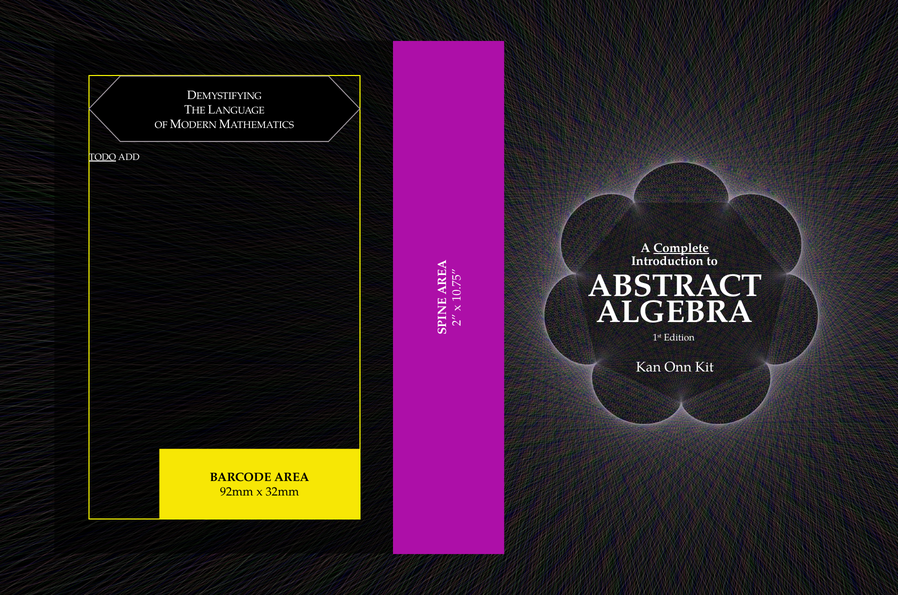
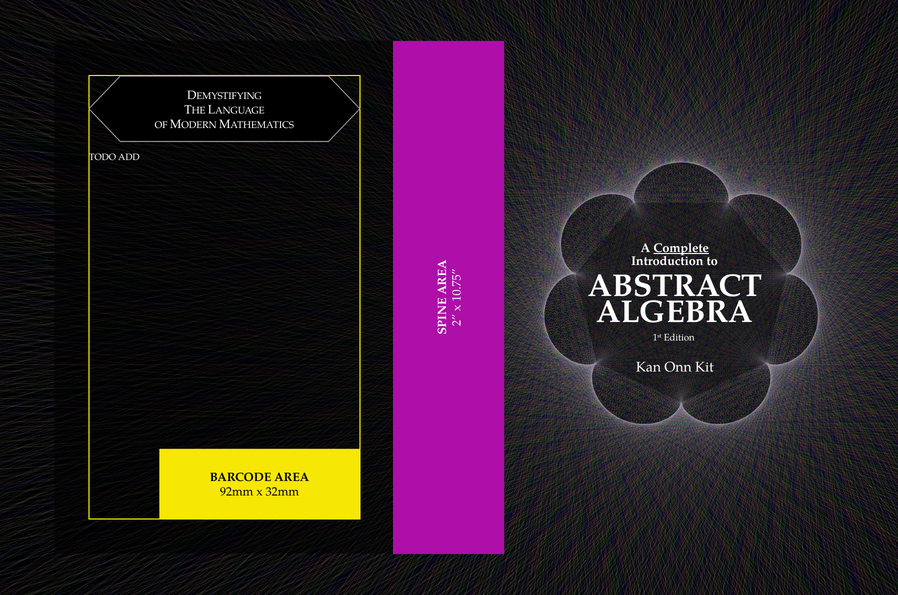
TODO underline: present -> none
